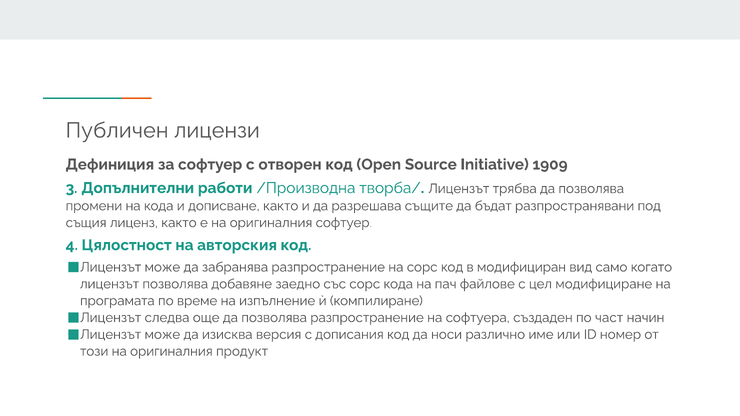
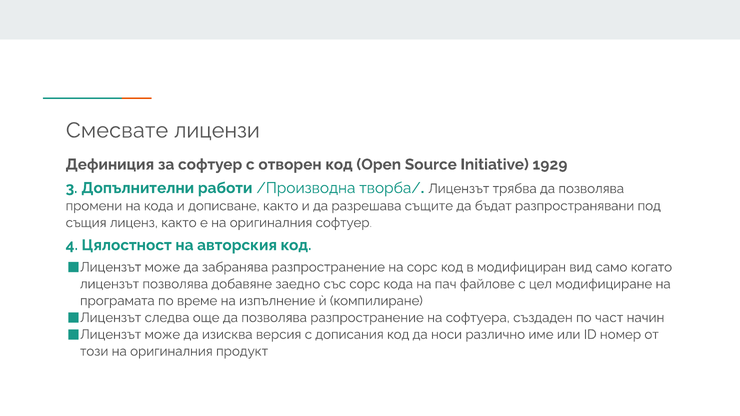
Публичен: Публичен -> Смесвате
1909: 1909 -> 1929
